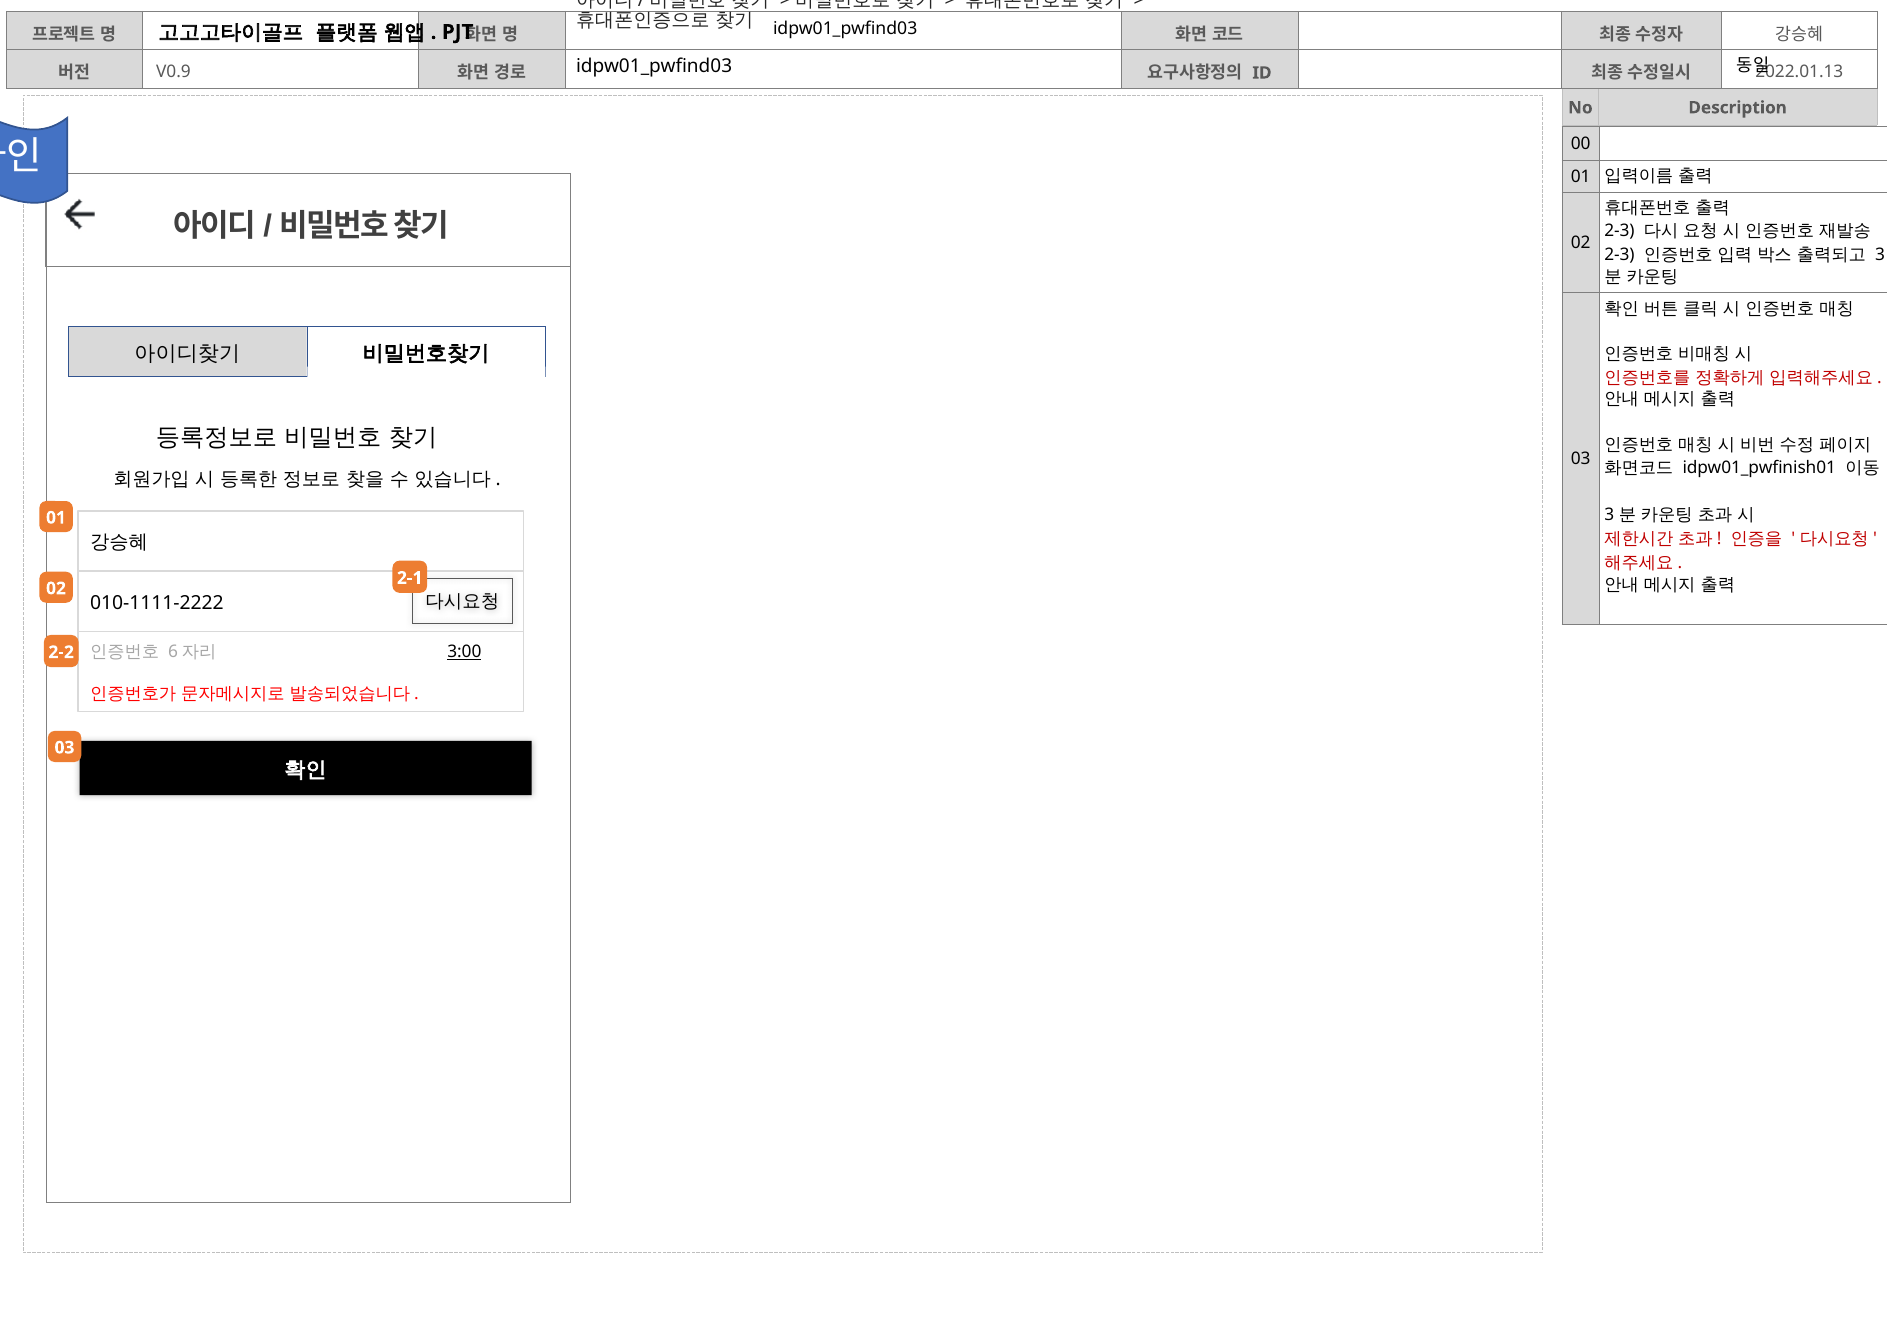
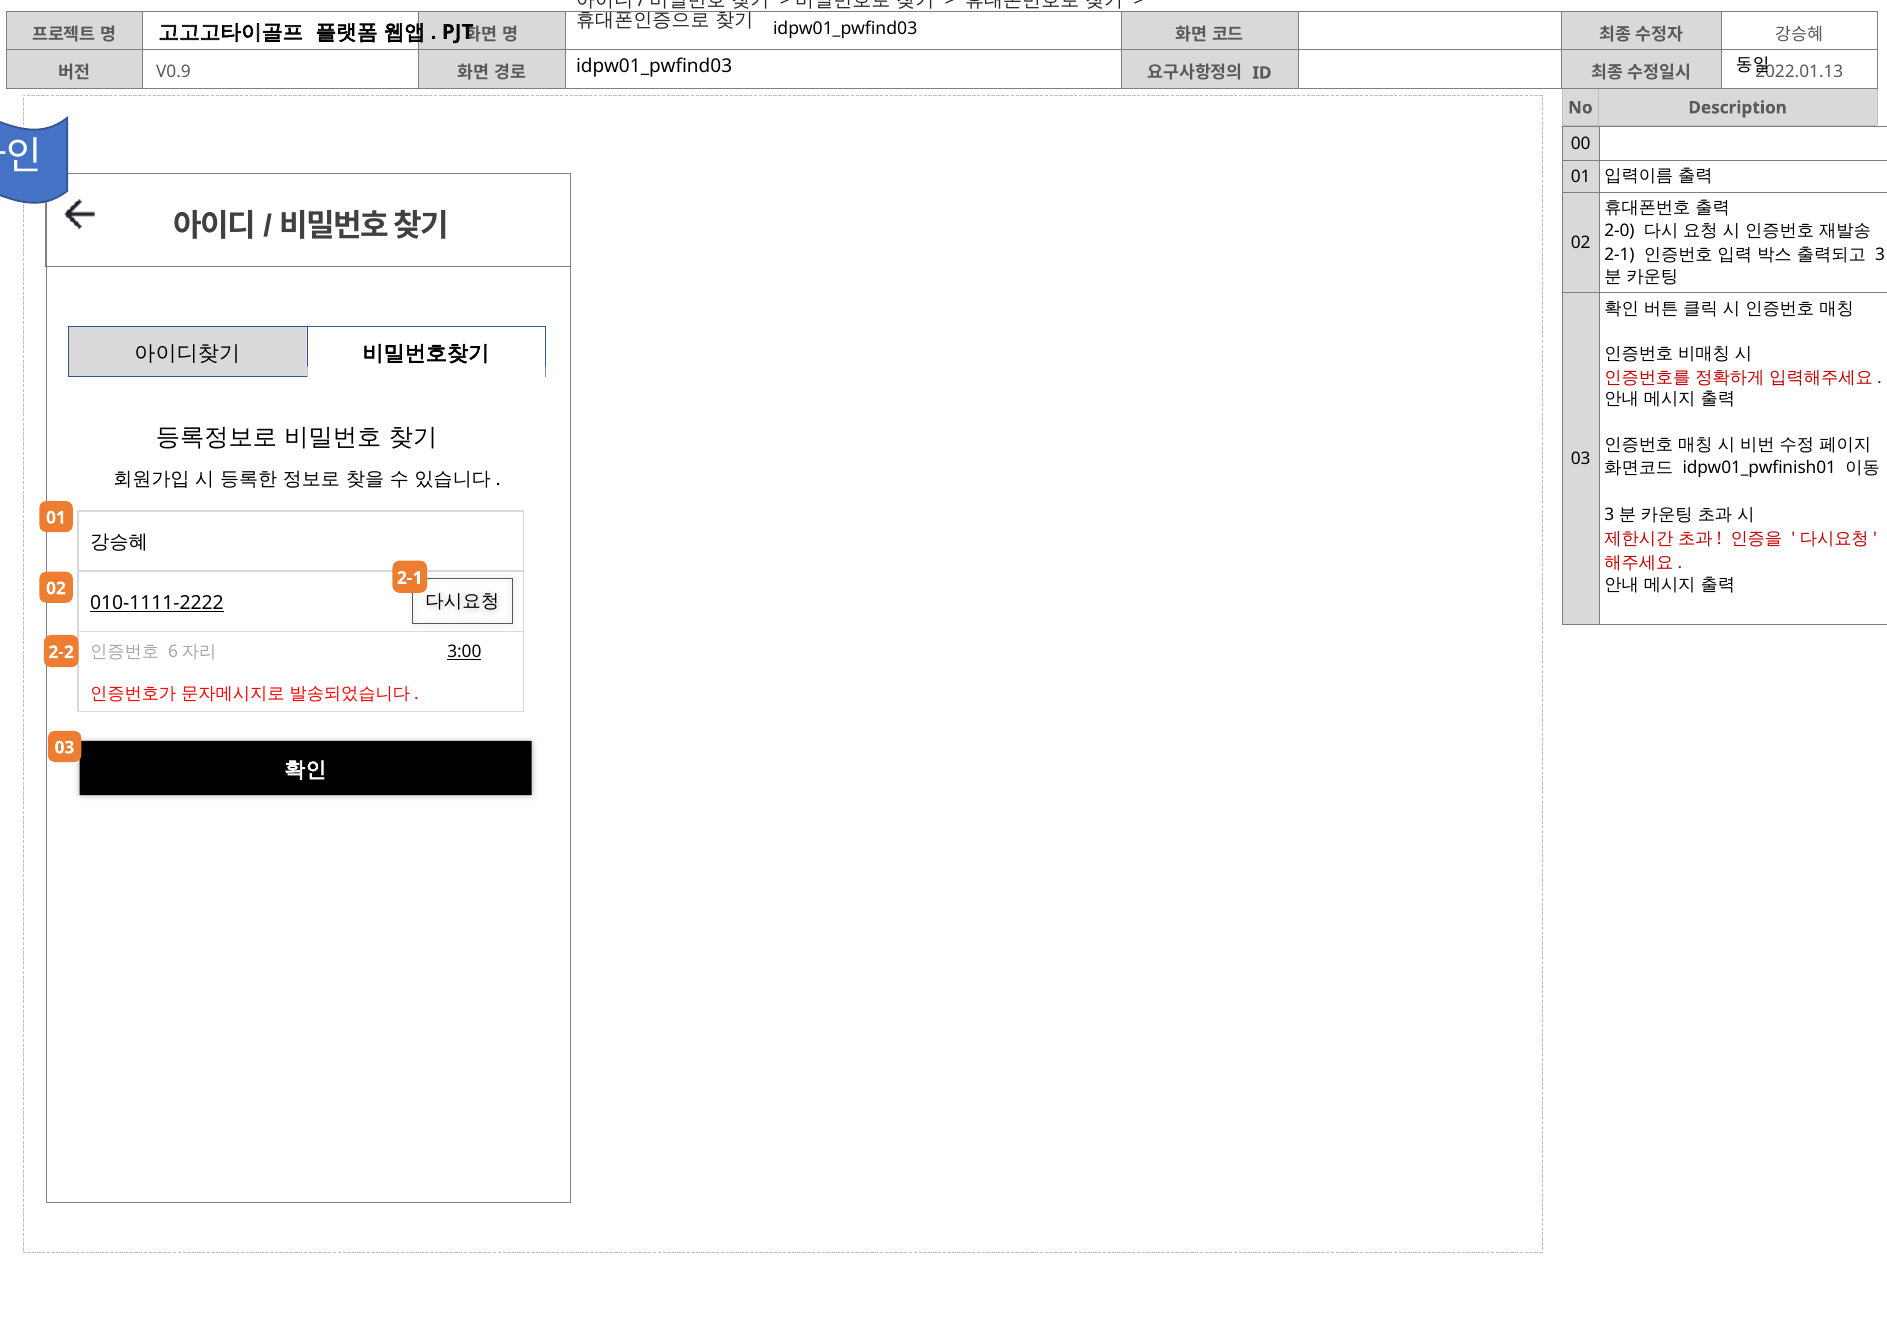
2-3 at (1620, 231): 2-3 -> 2-0
2-3 at (1620, 255): 2-3 -> 2-1
010-1111-2222 underline: none -> present
